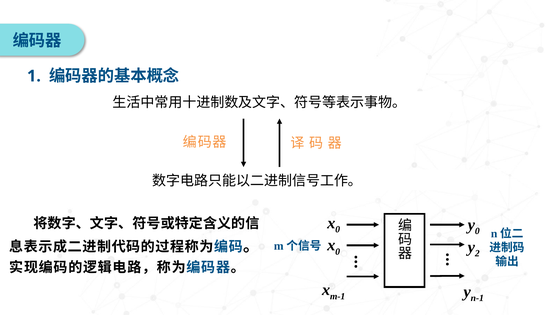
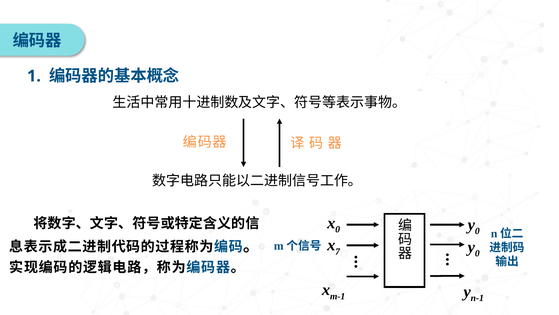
0 at (338, 251): 0 -> 7
2 at (477, 253): 2 -> 0
